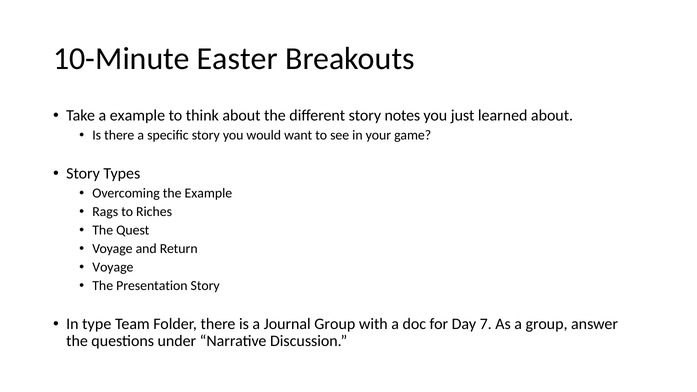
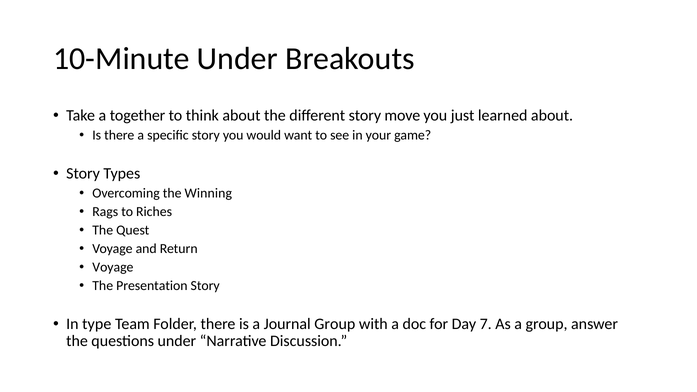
10-Minute Easter: Easter -> Under
a example: example -> together
notes: notes -> move
the Example: Example -> Winning
